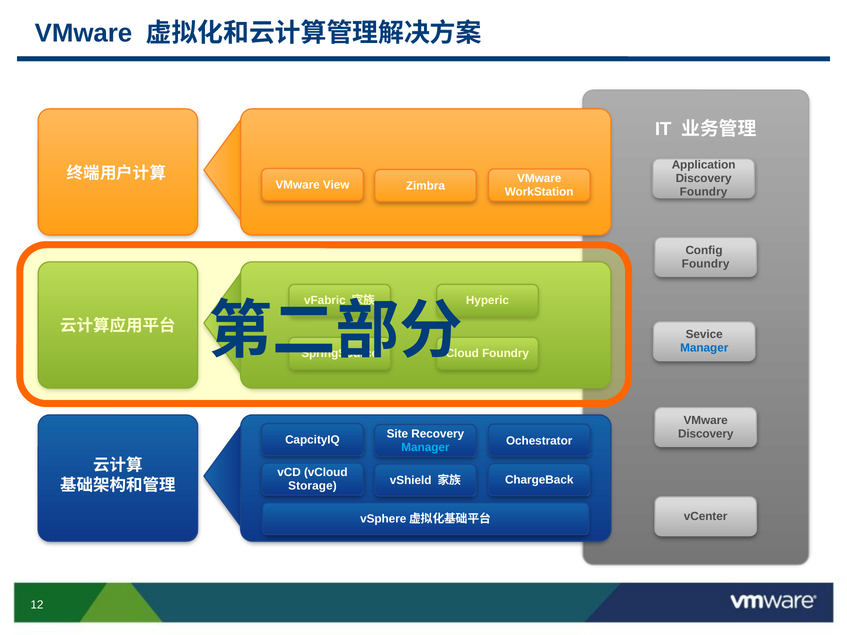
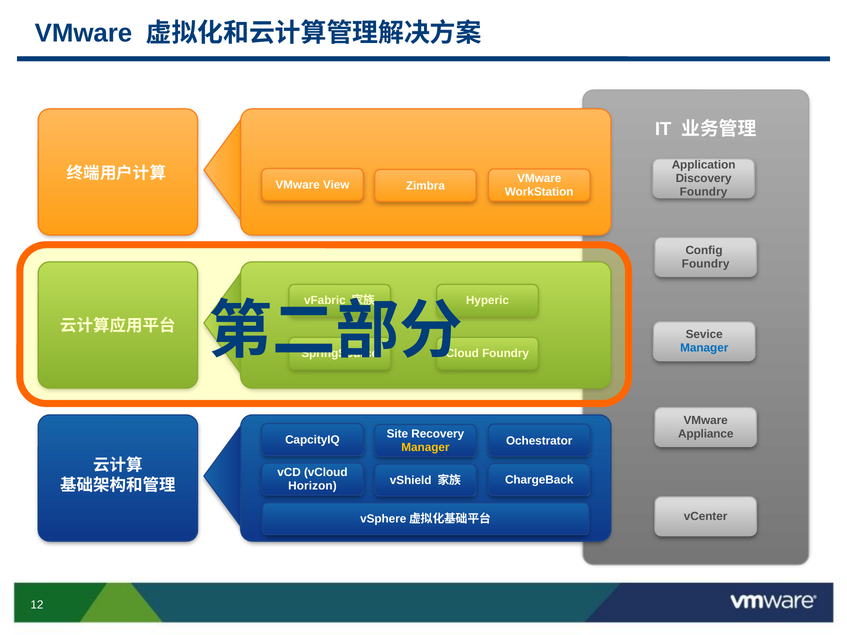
Discovery at (706, 434): Discovery -> Appliance
Manager at (425, 448) colour: light blue -> yellow
Storage: Storage -> Horizon
